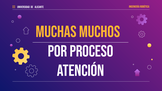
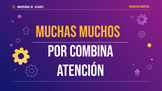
proceso: proceso -> combina
